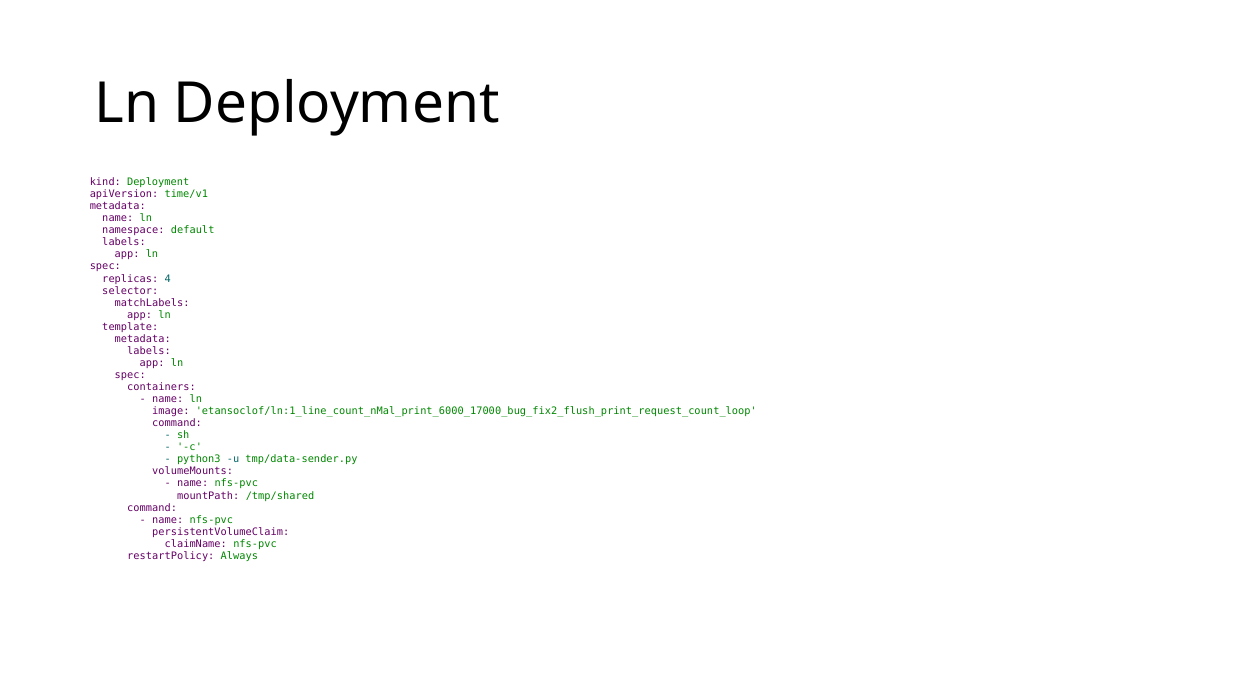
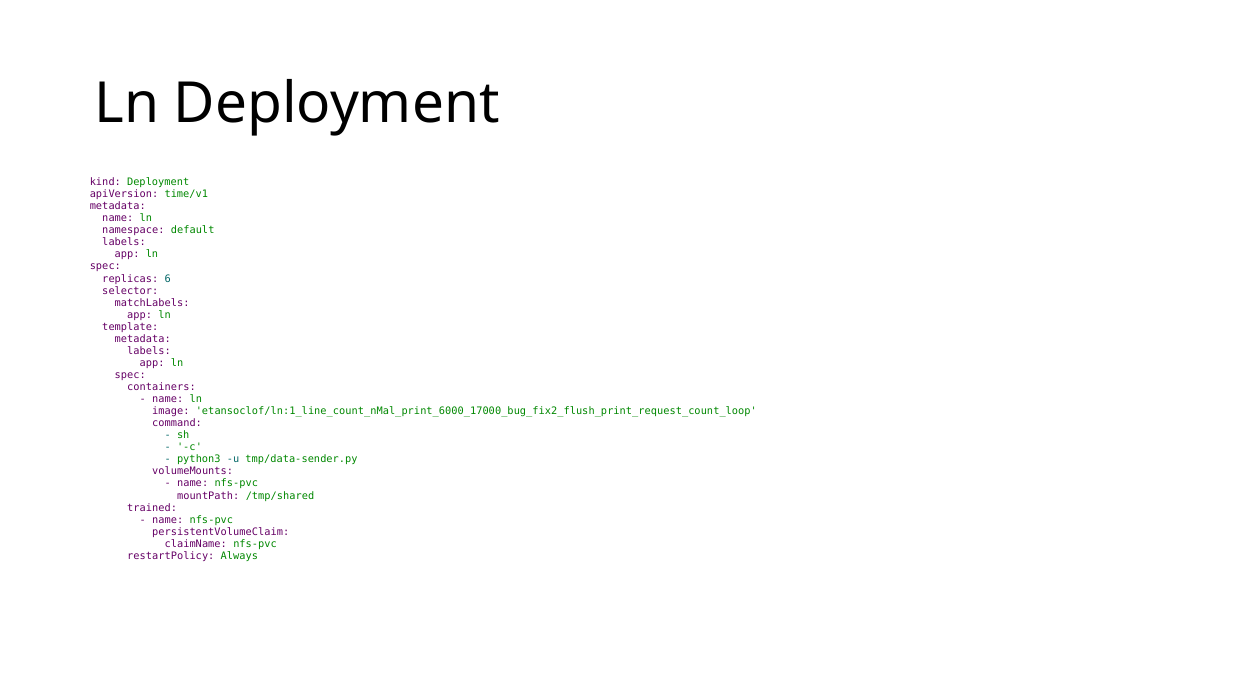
4: 4 -> 6
command at (152, 508): command -> trained
